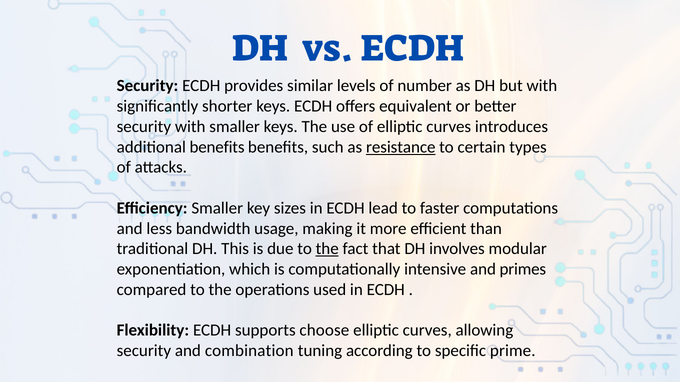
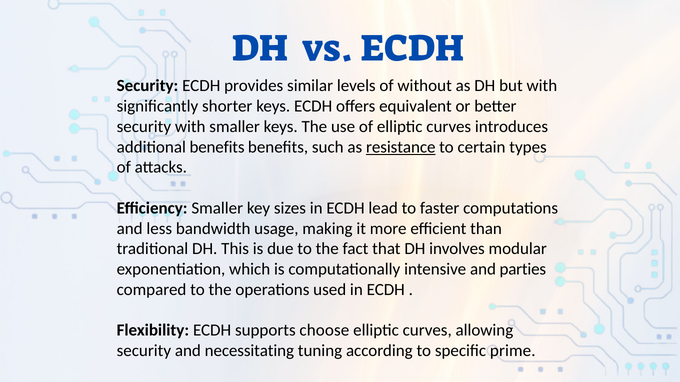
number: number -> without
the at (327, 249) underline: present -> none
primes: primes -> parties
combination: combination -> necessitating
